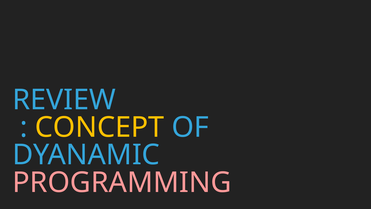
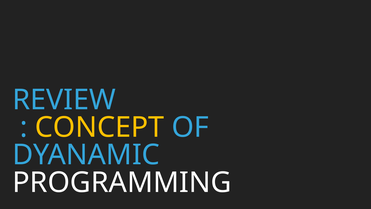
PROGRAMMING colour: pink -> white
